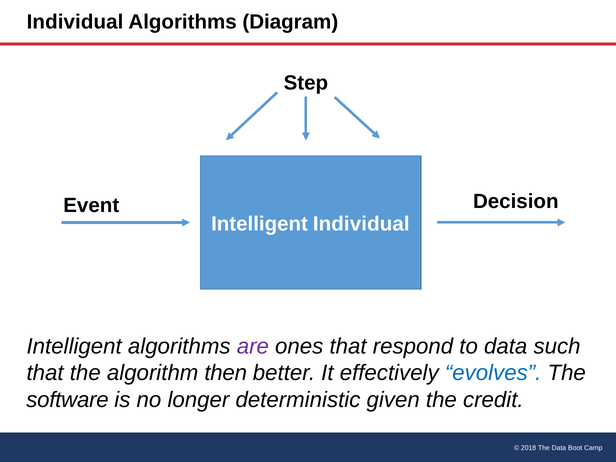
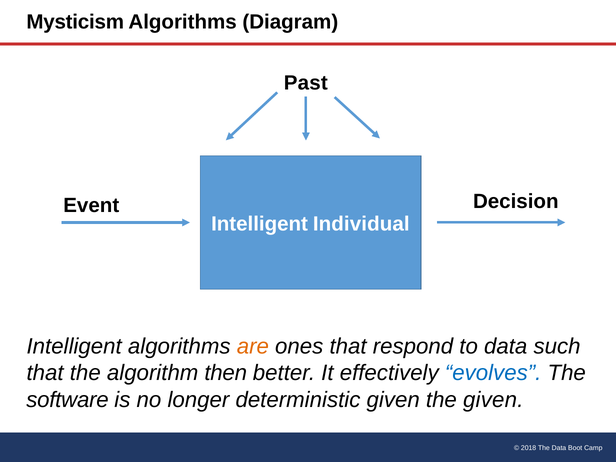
Individual at (75, 22): Individual -> Mysticism
Step: Step -> Past
are colour: purple -> orange
the credit: credit -> given
